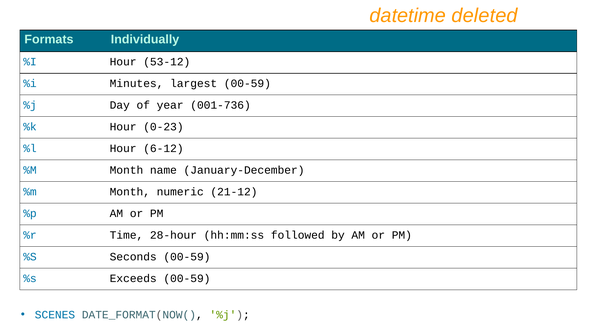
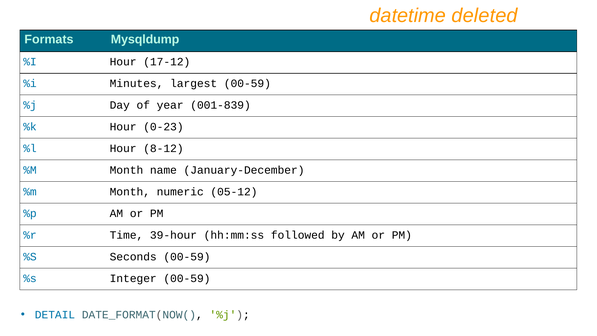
Individually: Individually -> Mysqldump
53-12: 53-12 -> 17-12
001-736: 001-736 -> 001-839
6-12: 6-12 -> 8-12
21-12: 21-12 -> 05-12
28-hour: 28-hour -> 39-hour
Exceeds: Exceeds -> Integer
SCENES: SCENES -> DETAIL
